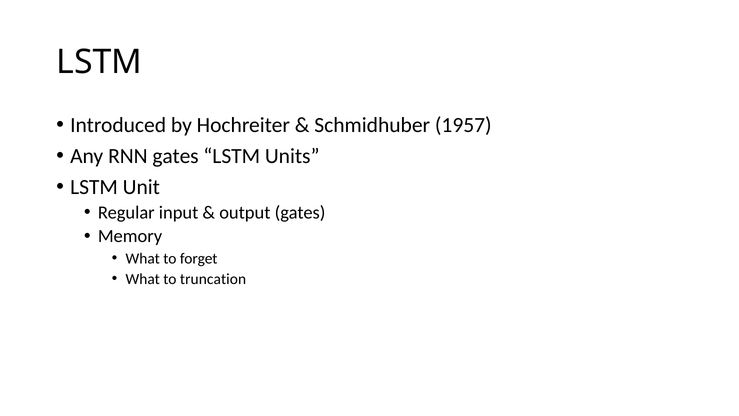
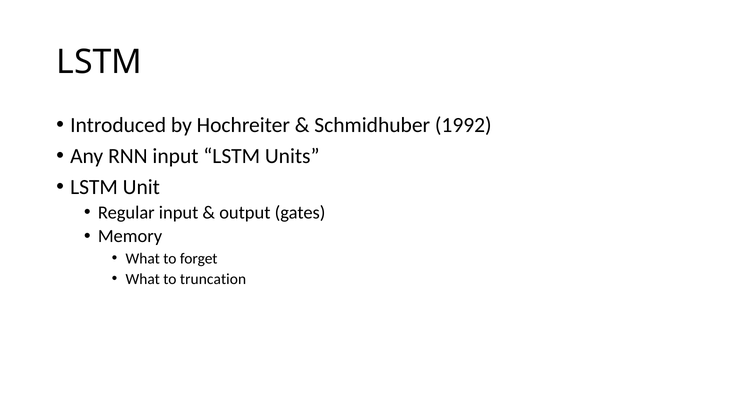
1957: 1957 -> 1992
RNN gates: gates -> input
